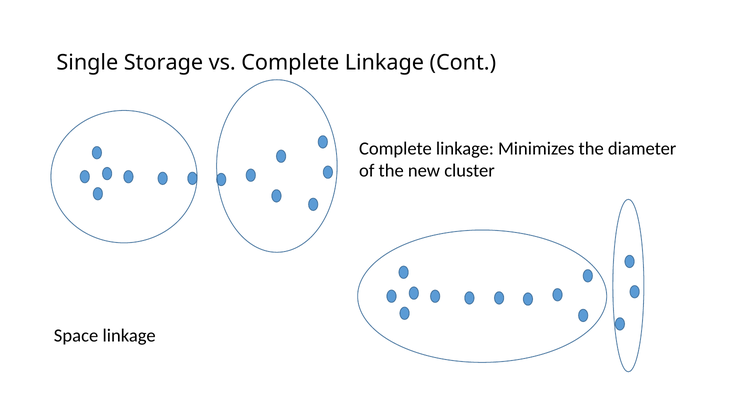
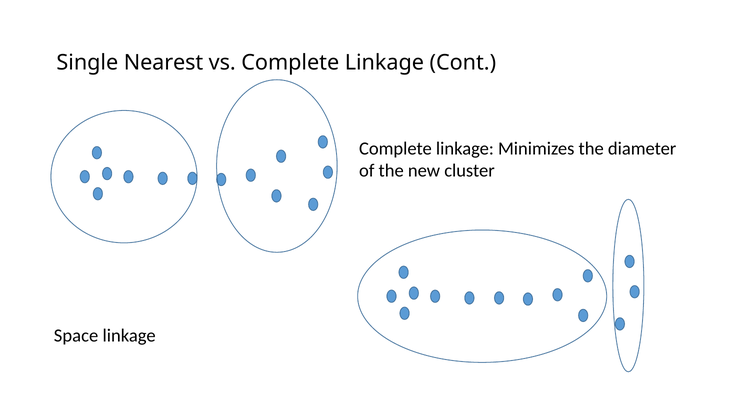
Storage: Storage -> Nearest
